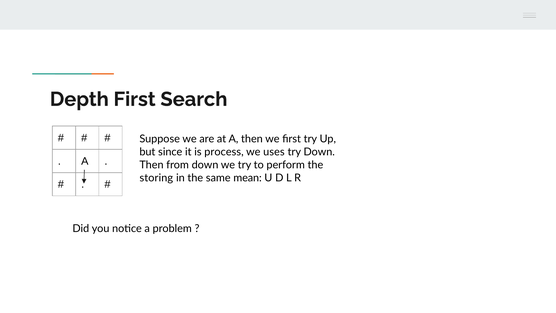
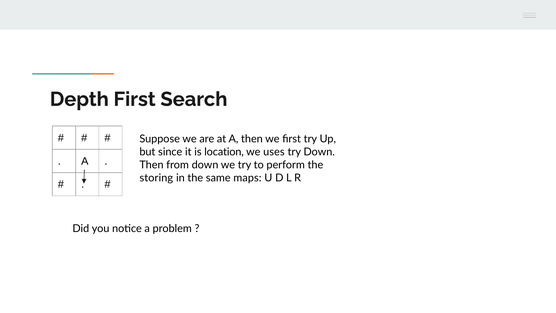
process: process -> location
mean: mean -> maps
